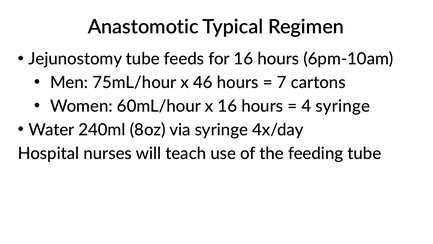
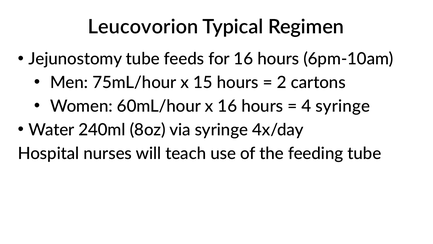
Anastomotic: Anastomotic -> Leucovorion
46: 46 -> 15
7: 7 -> 2
